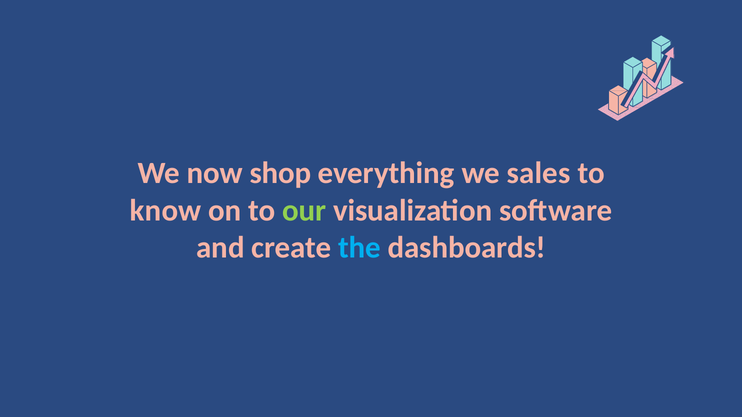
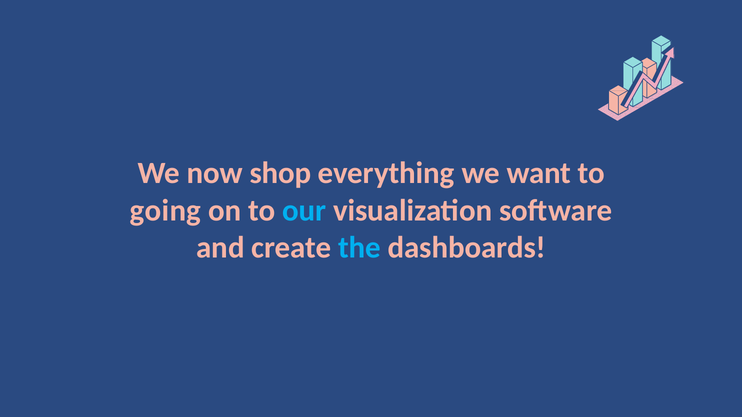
sales: sales -> want
know: know -> going
our colour: light green -> light blue
